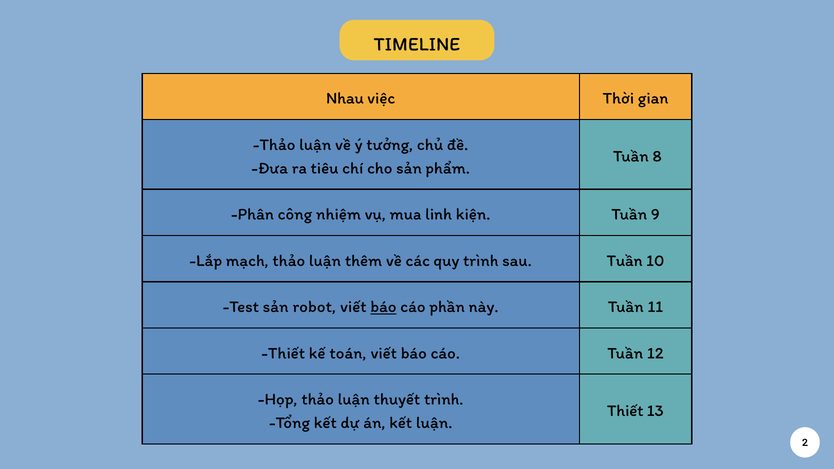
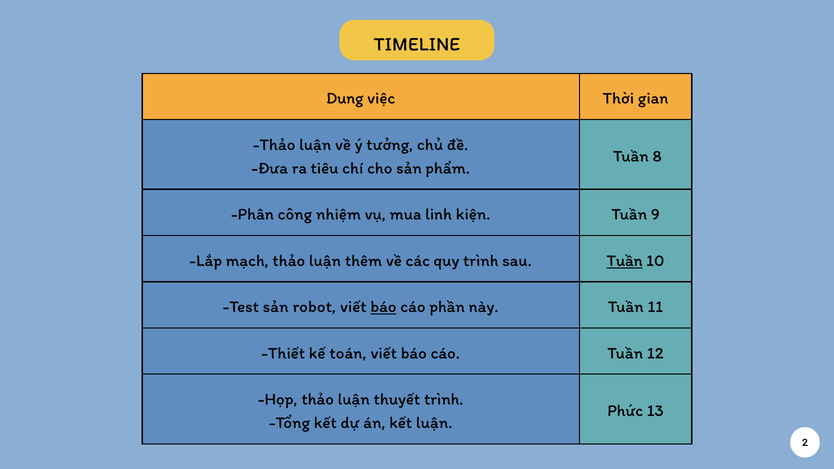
Nhau: Nhau -> Dung
Tuần at (625, 261) underline: none -> present
Thiết at (625, 411): Thiết -> Phức
